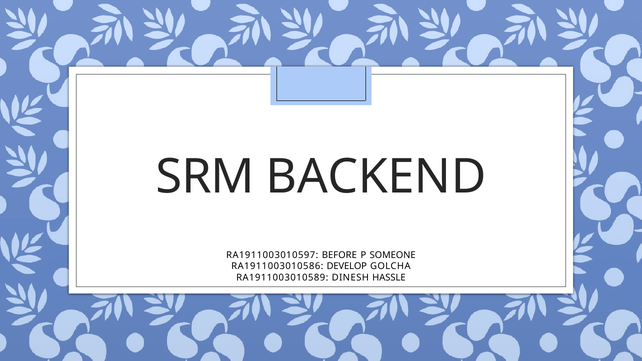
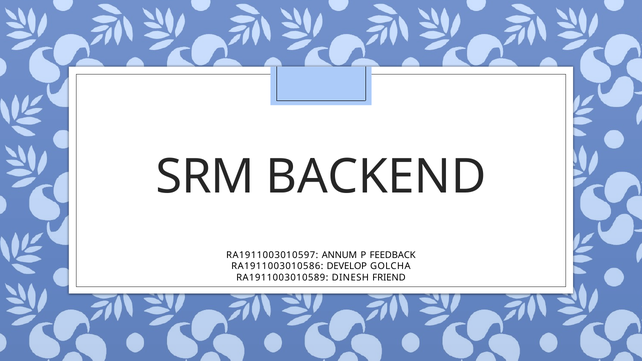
BEFORE: BEFORE -> ANNUM
SOMEONE: SOMEONE -> FEEDBACK
HASSLE: HASSLE -> FRIEND
